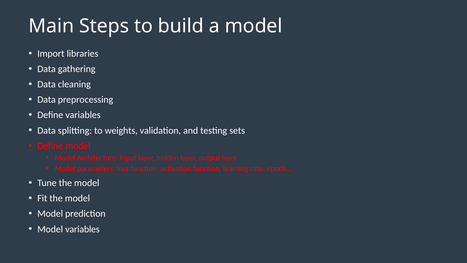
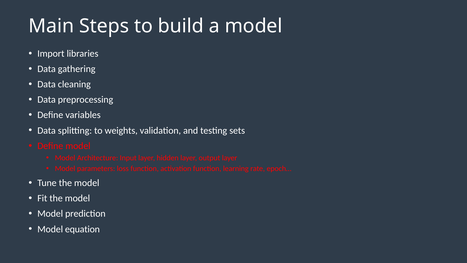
Model variables: variables -> equation
